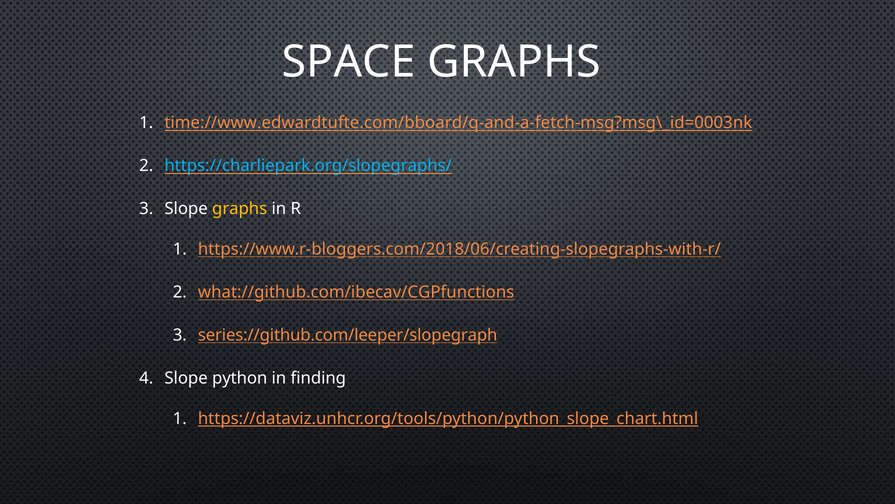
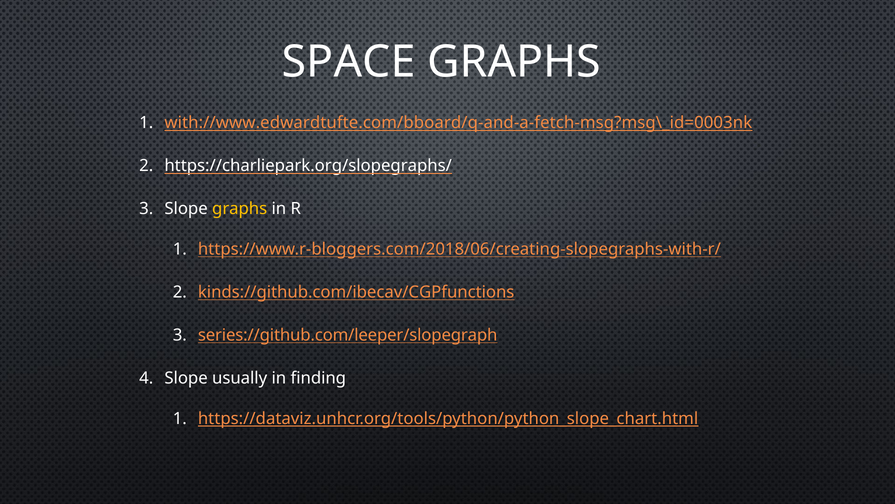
time://www.edwardtufte.com/bboard/q-and-a-fetch-msg?msg\_id=0003nk: time://www.edwardtufte.com/bboard/q-and-a-fetch-msg?msg\_id=0003nk -> with://www.edwardtufte.com/bboard/q-and-a-fetch-msg?msg\_id=0003nk
https://charliepark.org/slopegraphs/ colour: light blue -> white
what://github.com/ibecav/CGPfunctions: what://github.com/ibecav/CGPfunctions -> kinds://github.com/ibecav/CGPfunctions
python: python -> usually
